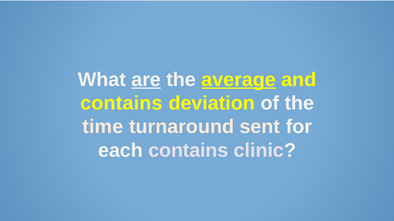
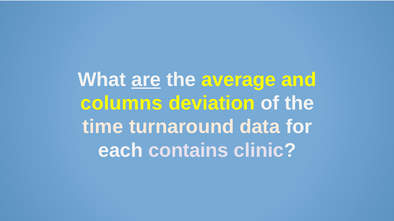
average underline: present -> none
contains at (121, 103): contains -> columns
sent: sent -> data
